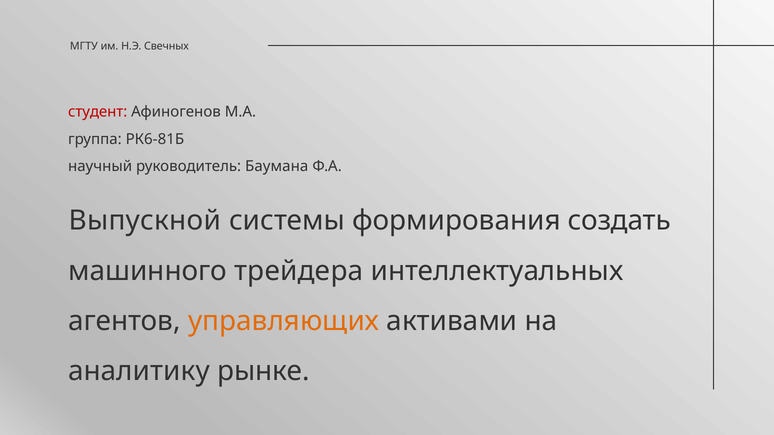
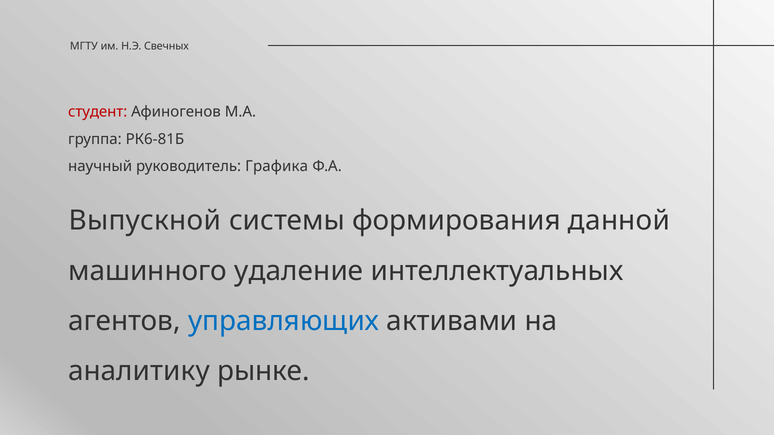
Баумана: Баумана -> Графика
создать: создать -> данной
трейдера: трейдера -> удаление
управляющих colour: orange -> blue
